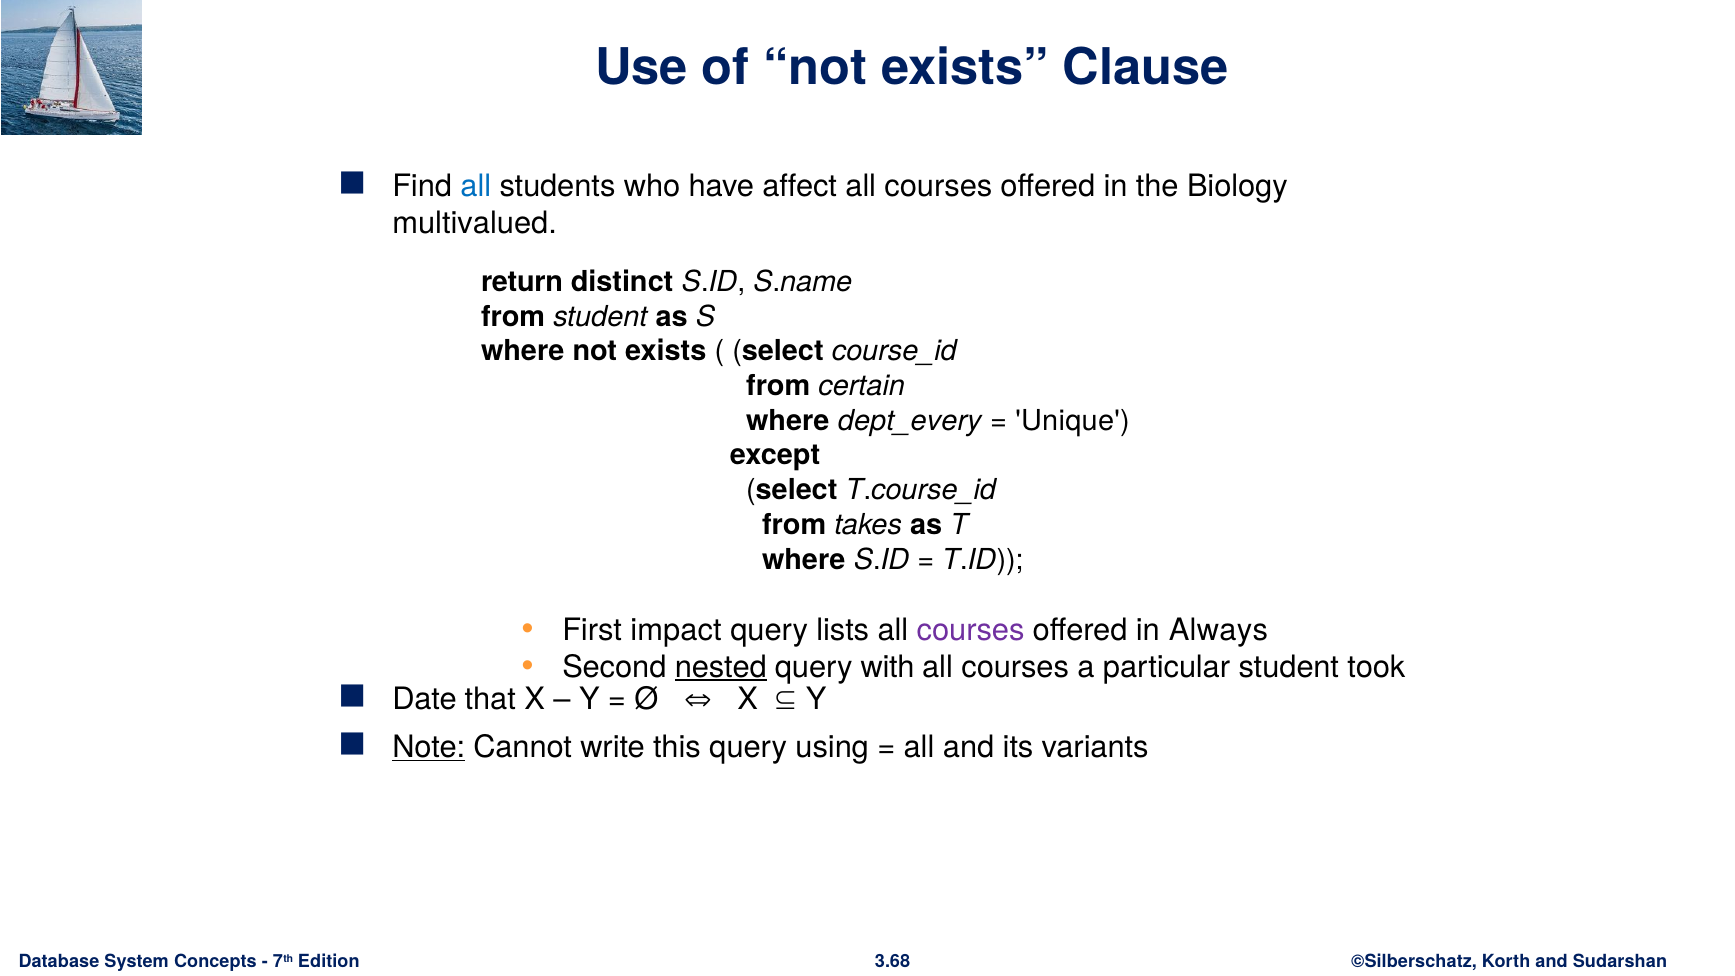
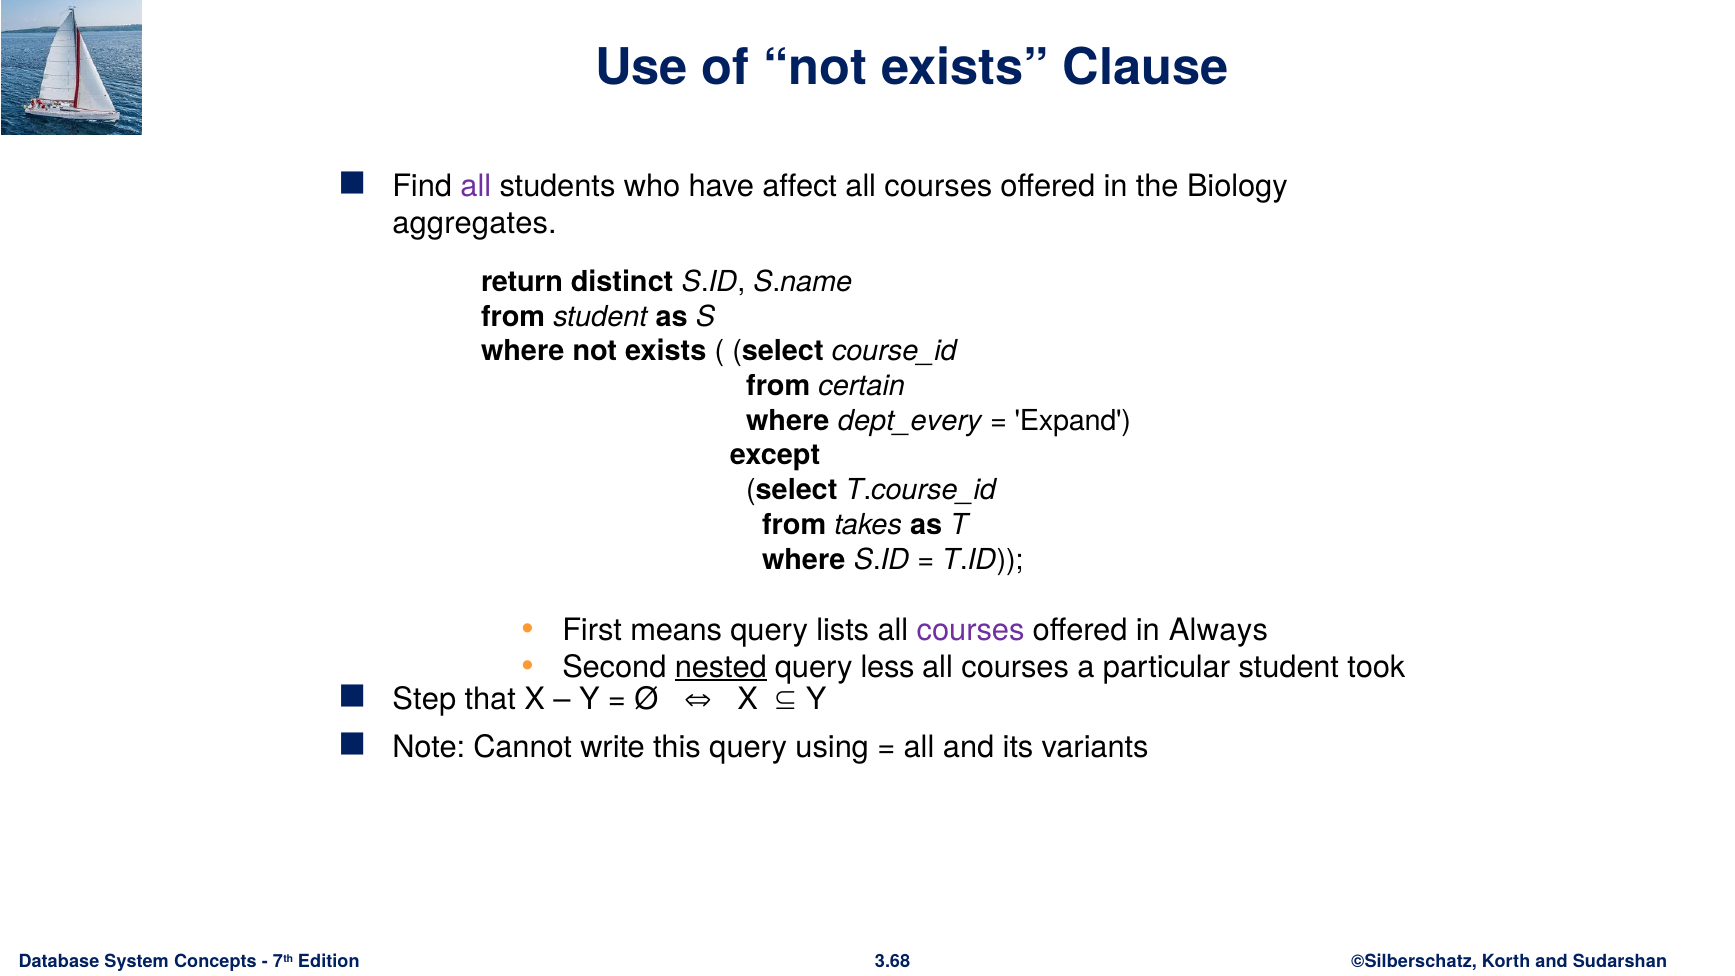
all at (476, 187) colour: blue -> purple
multivalued: multivalued -> aggregates
Unique: Unique -> Expand
impact: impact -> means
with: with -> less
Date: Date -> Step
Note underline: present -> none
